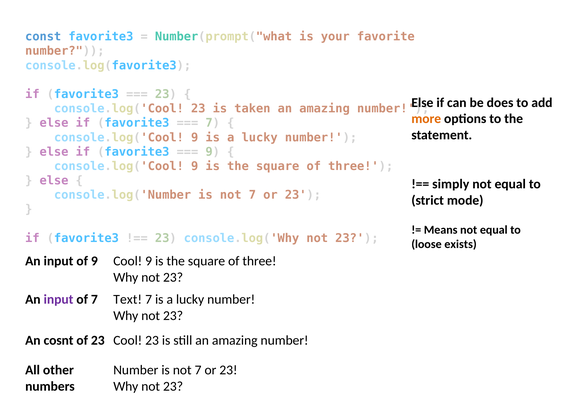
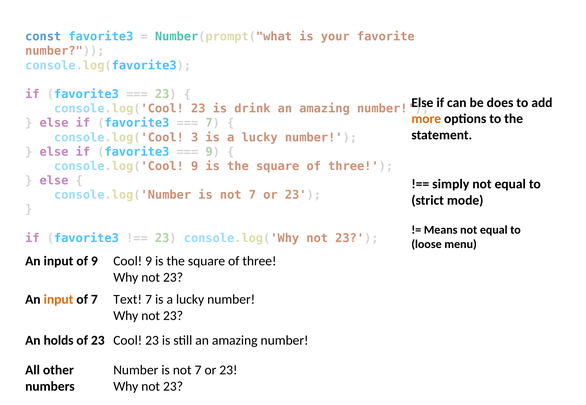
taken: taken -> drink
9 at (195, 138): 9 -> 3
exists: exists -> menu
input at (58, 300) colour: purple -> orange
cosnt: cosnt -> holds
